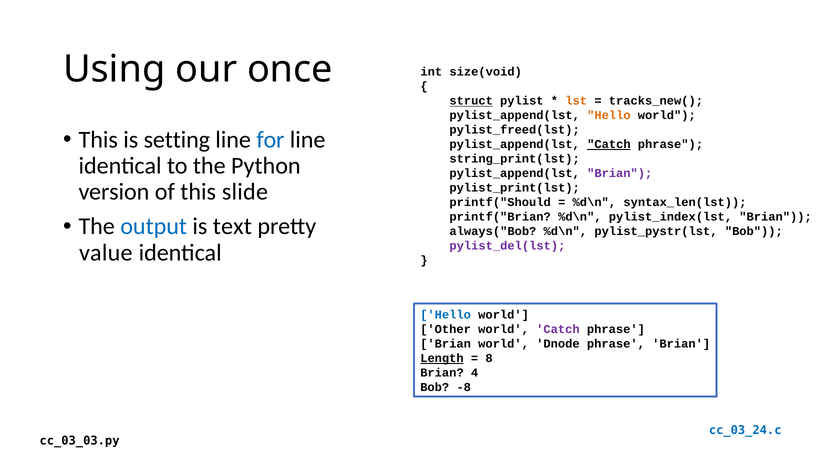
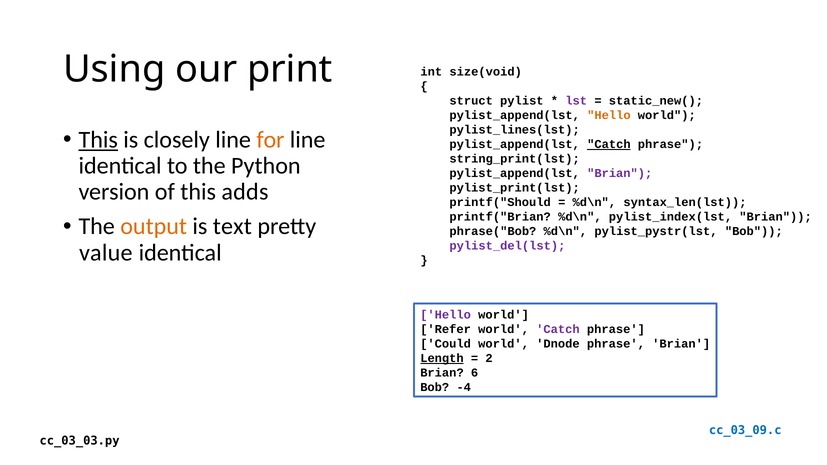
once: once -> print
struct underline: present -> none
lst colour: orange -> purple
tracks_new(: tracks_new( -> static_new(
pylist_freed(lst: pylist_freed(lst -> pylist_lines(lst
This at (98, 140) underline: none -> present
setting: setting -> closely
for colour: blue -> orange
slide: slide -> adds
output colour: blue -> orange
always("Bob: always("Bob -> phrase("Bob
Hello at (446, 315) colour: blue -> purple
Other: Other -> Refer
Brian at (446, 344): Brian -> Could
8: 8 -> 2
4: 4 -> 6
-8: -8 -> -4
cc_03_24.c: cc_03_24.c -> cc_03_09.c
